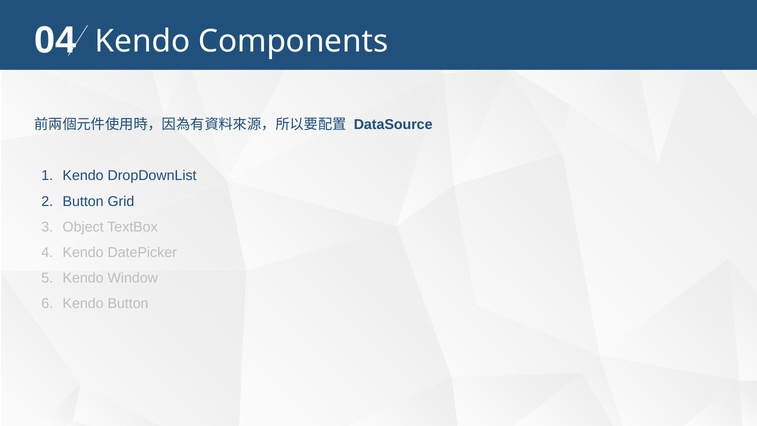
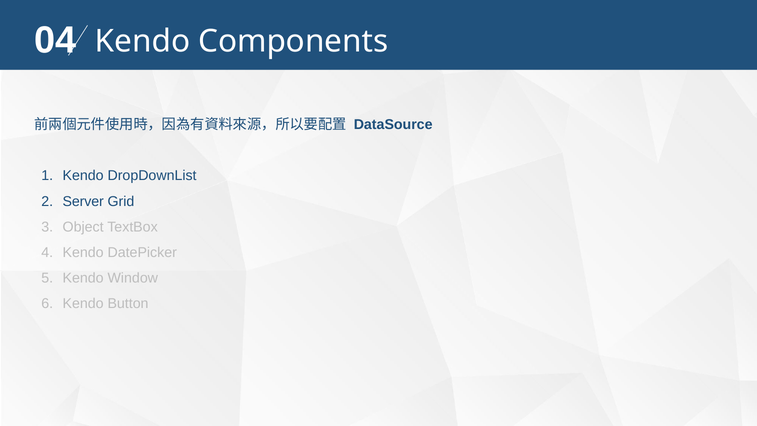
Button at (83, 201): Button -> Server
